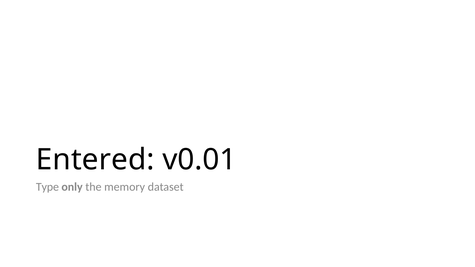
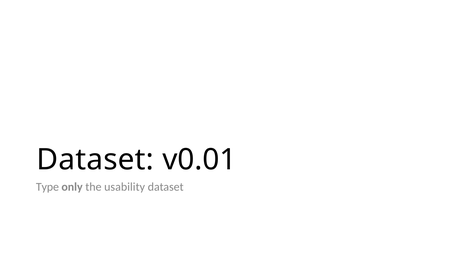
Entered at (95, 160): Entered -> Dataset
memory: memory -> usability
